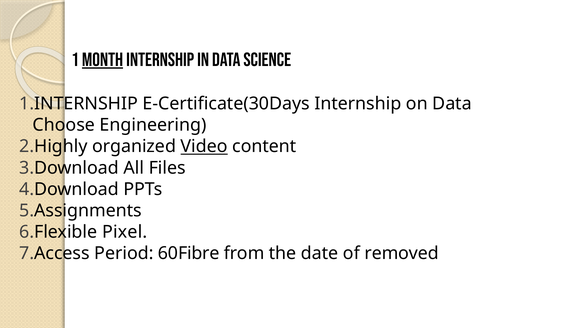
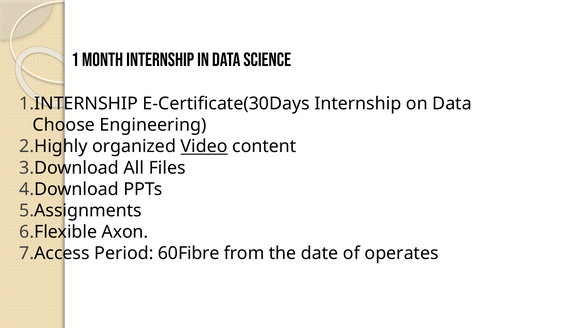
Month underline: present -> none
Pixel: Pixel -> Axon
removed: removed -> operates
